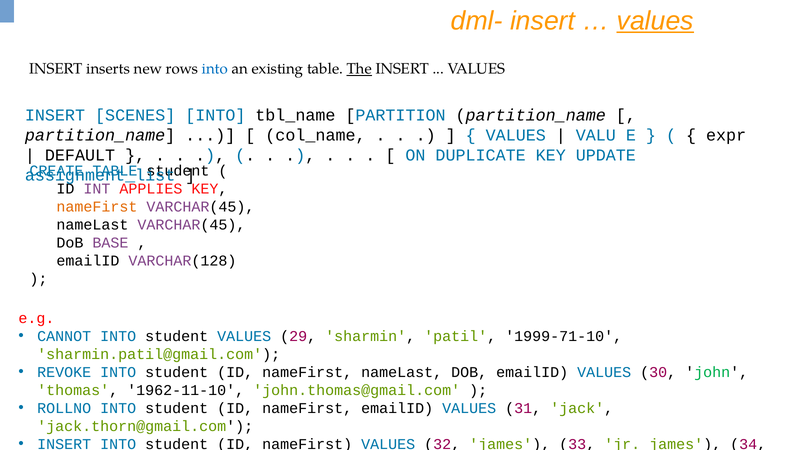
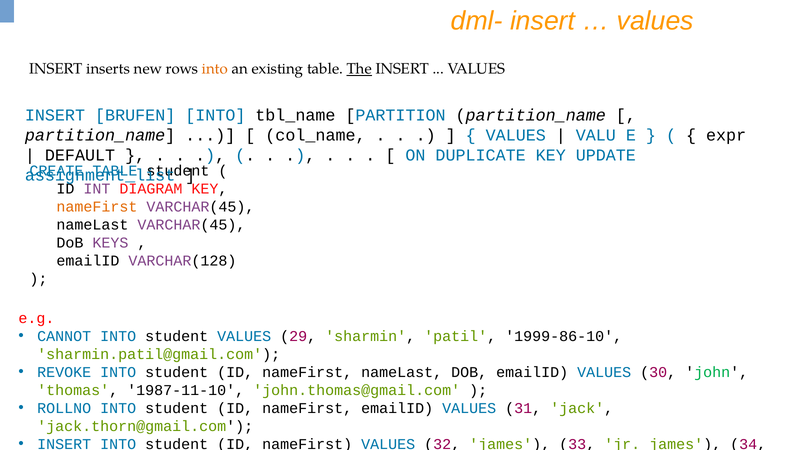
values at (655, 21) underline: present -> none
into at (215, 69) colour: blue -> orange
SCENES: SCENES -> BRUFEN
APPLIES: APPLIES -> DIAGRAM
BASE: BASE -> KEYS
1999-71-10: 1999-71-10 -> 1999-86-10
1962-11-10: 1962-11-10 -> 1987-11-10
